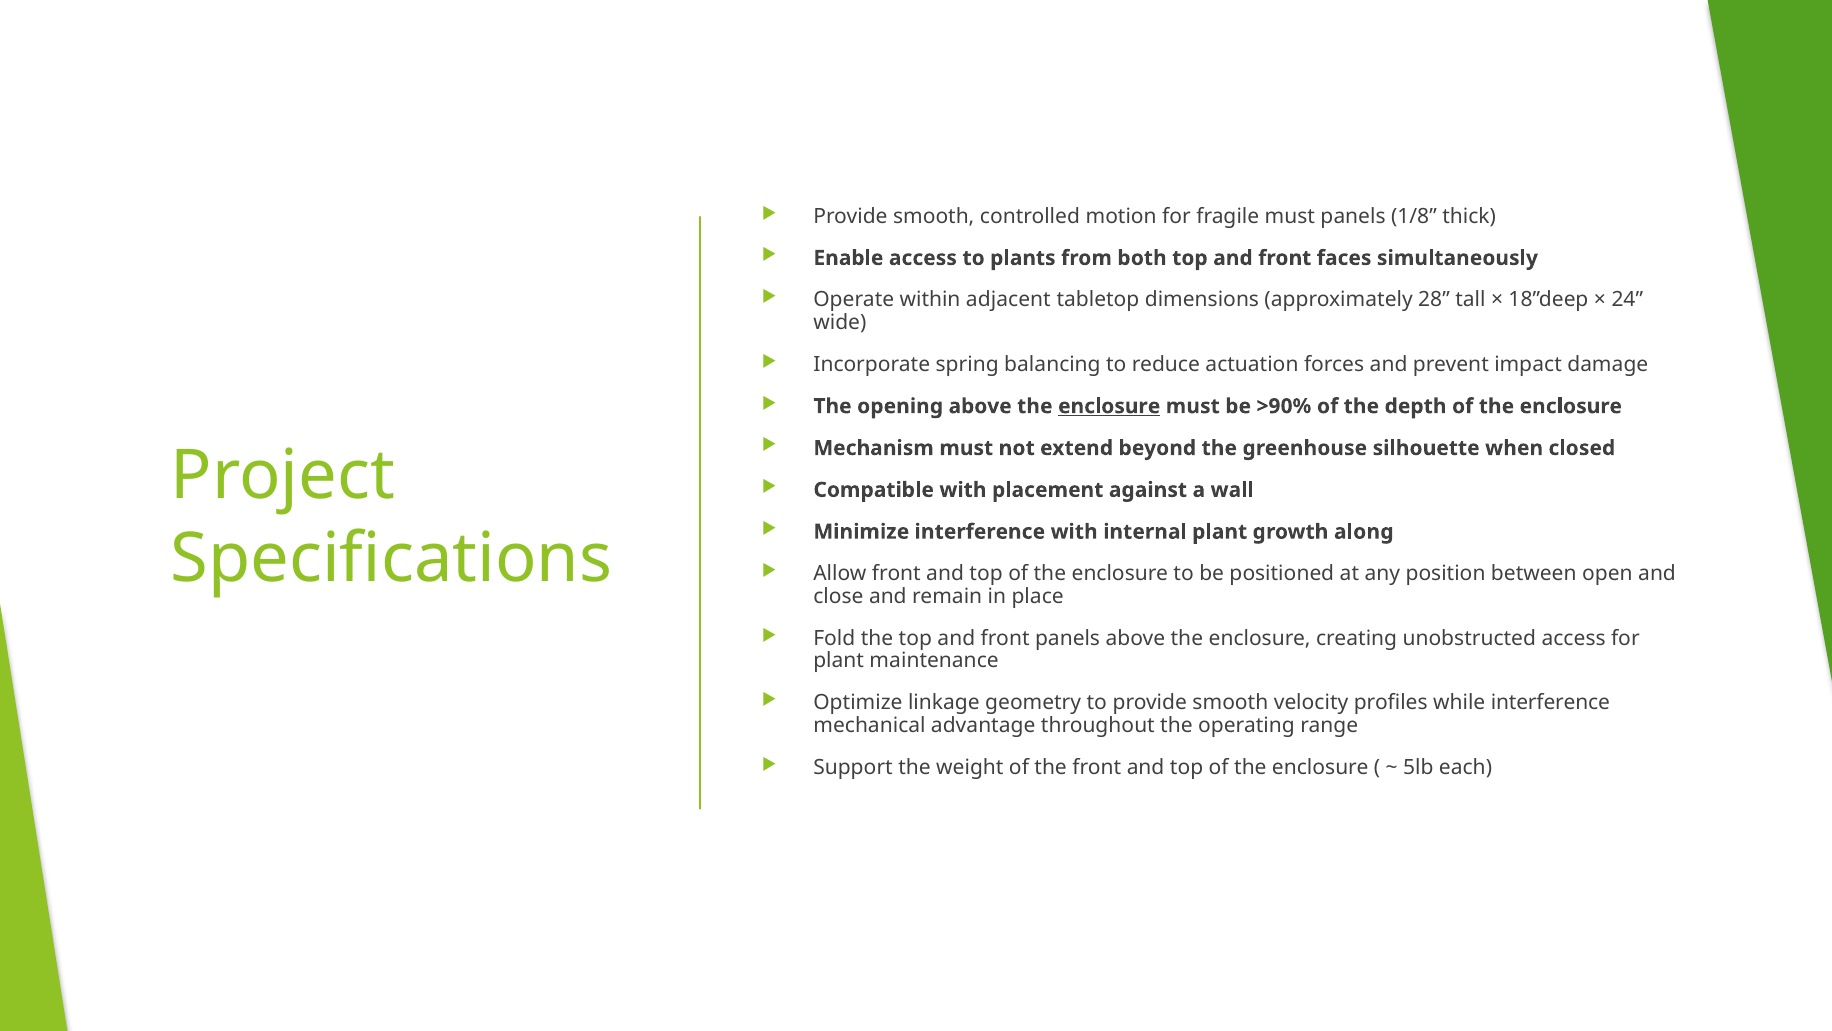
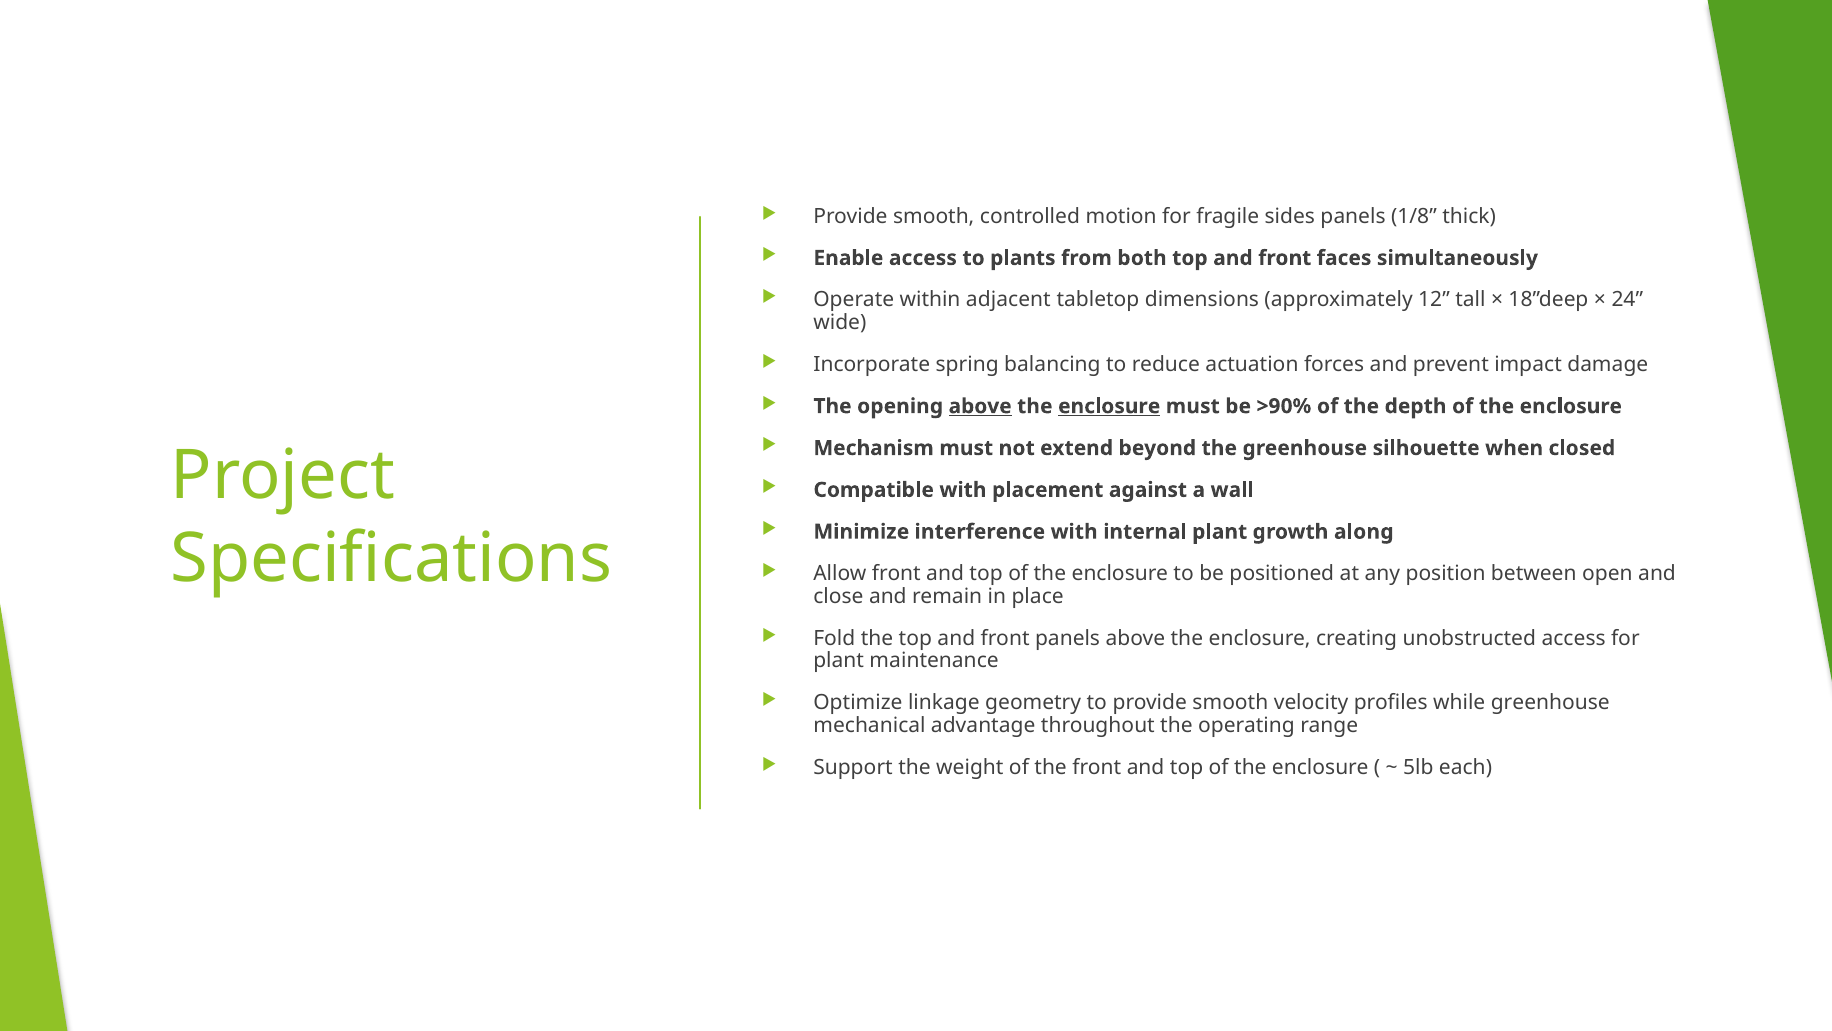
fragile must: must -> sides
28: 28 -> 12
above at (980, 406) underline: none -> present
while interference: interference -> greenhouse
